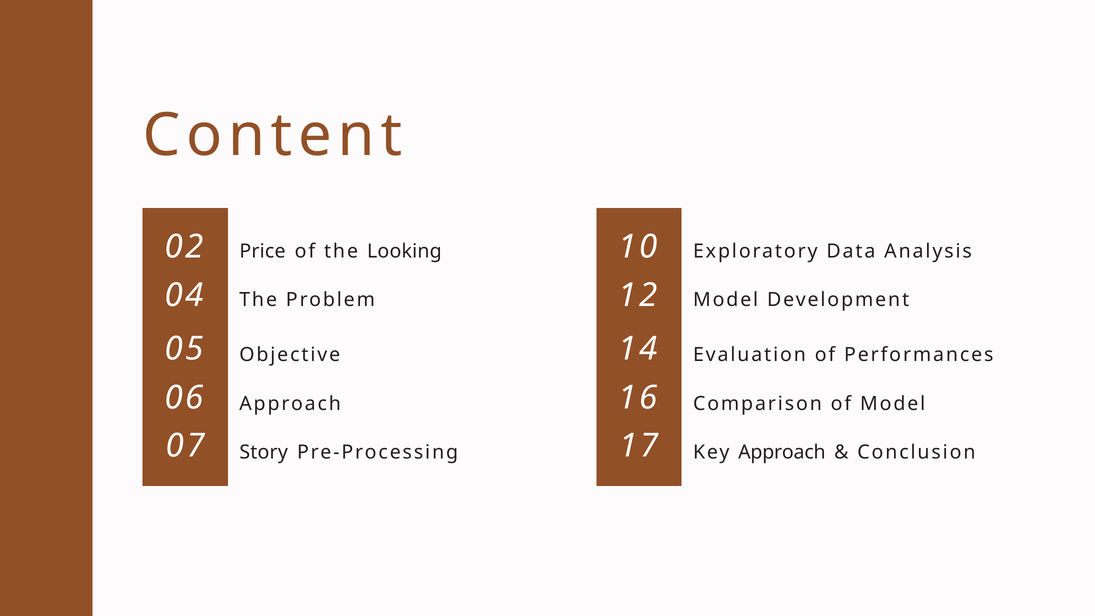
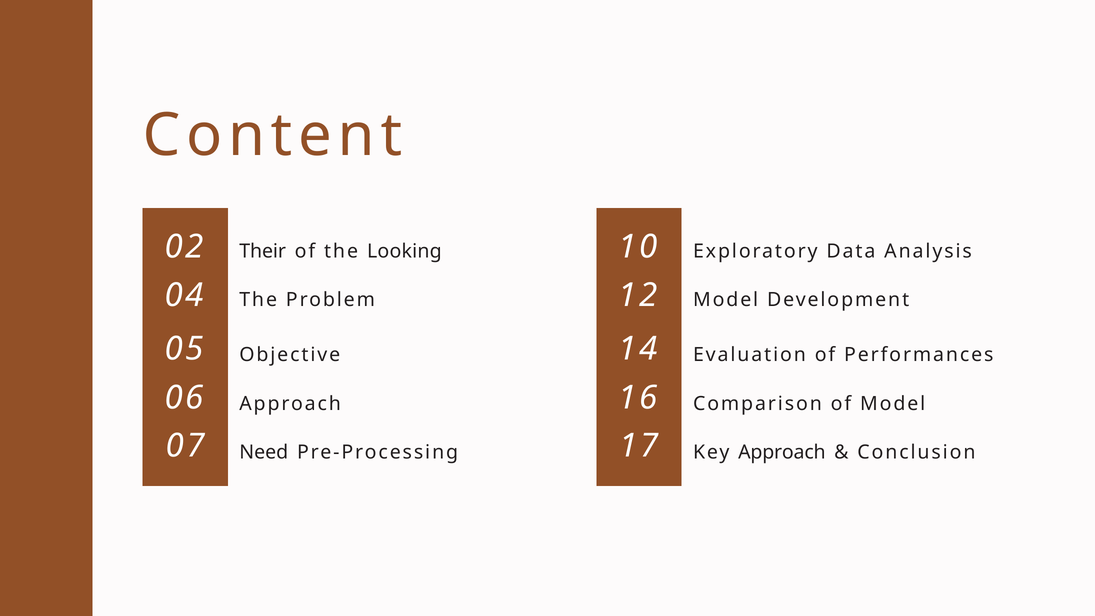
Price: Price -> Their
Story: Story -> Need
